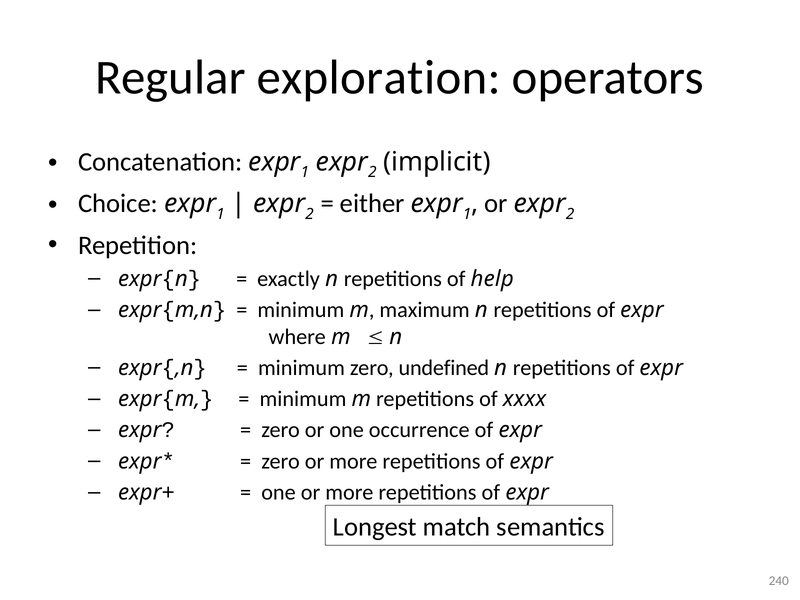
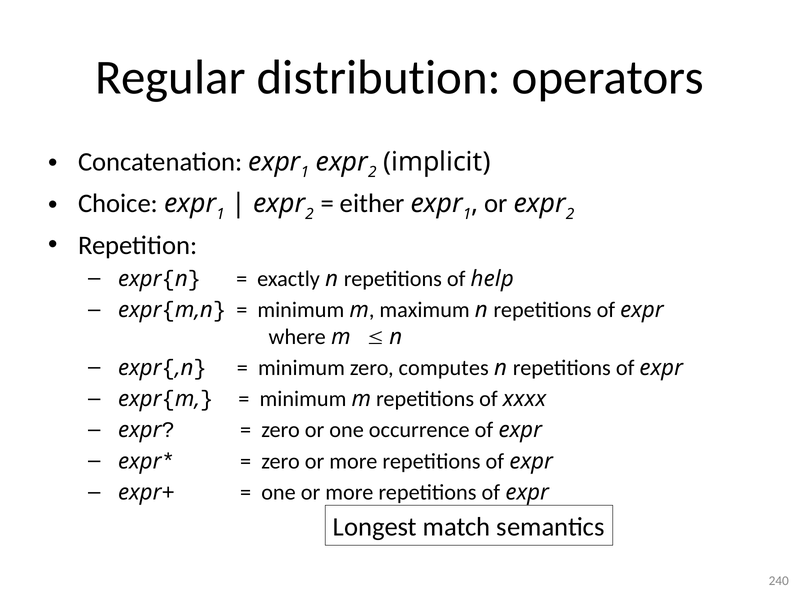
exploration: exploration -> distribution
undefined: undefined -> computes
